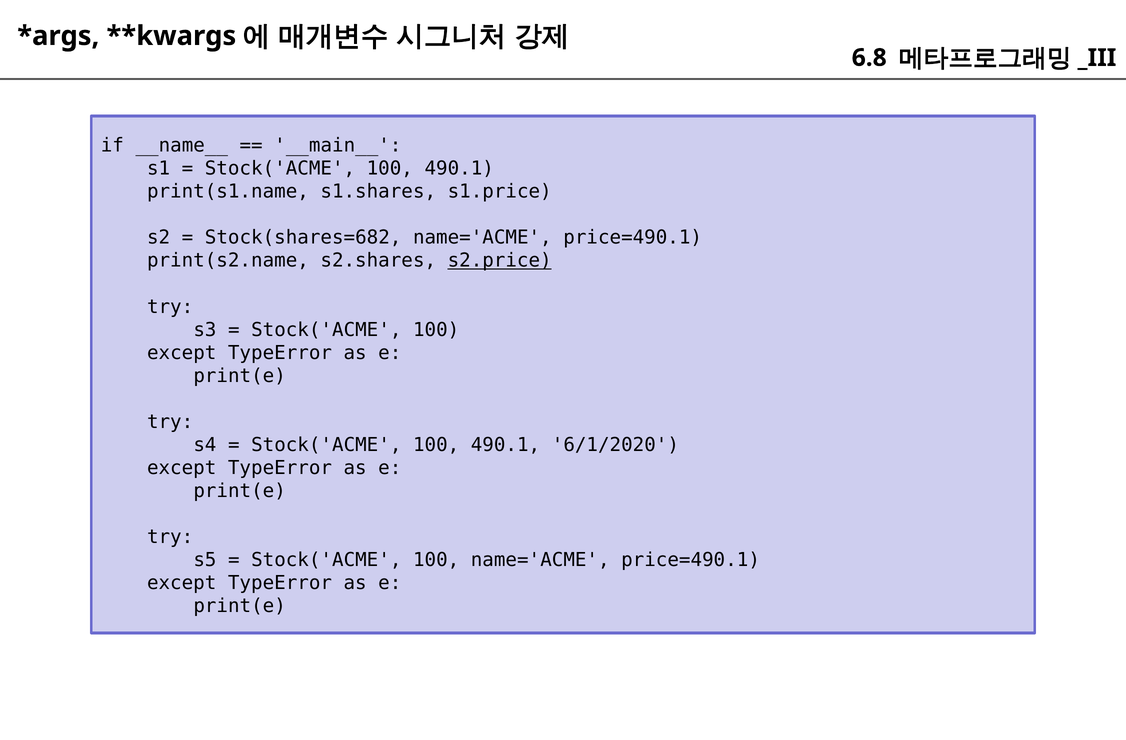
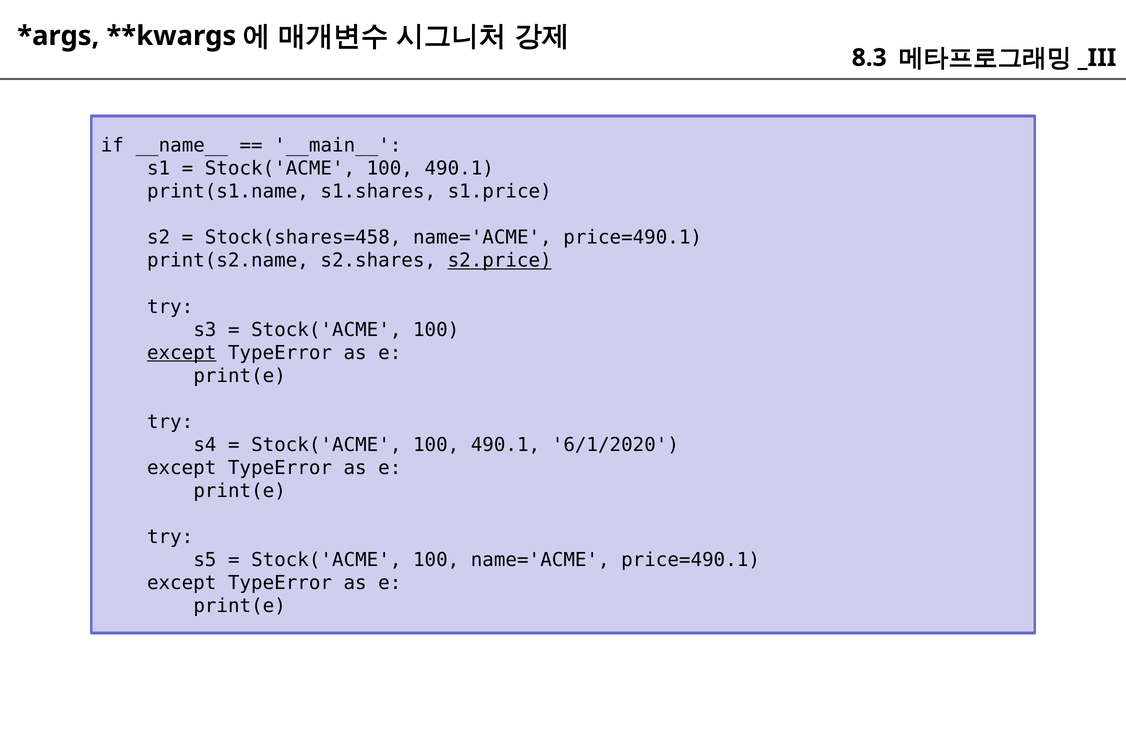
6.8: 6.8 -> 8.3
Stock(shares=682: Stock(shares=682 -> Stock(shares=458
except at (182, 353) underline: none -> present
